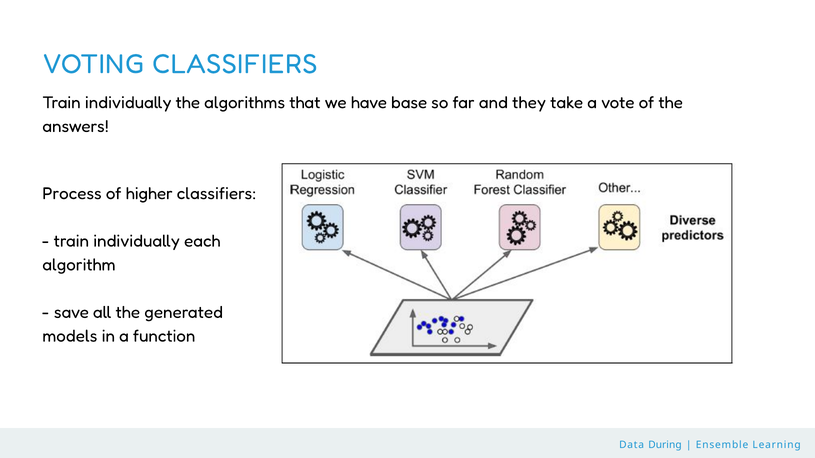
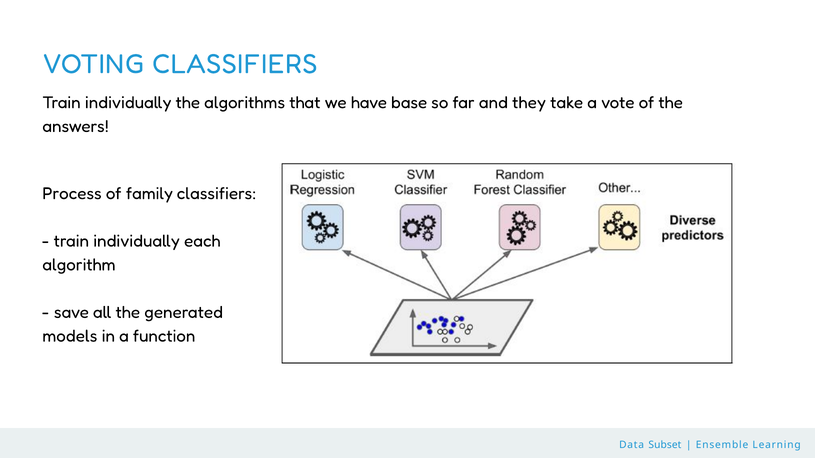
higher: higher -> family
During: During -> Subset
